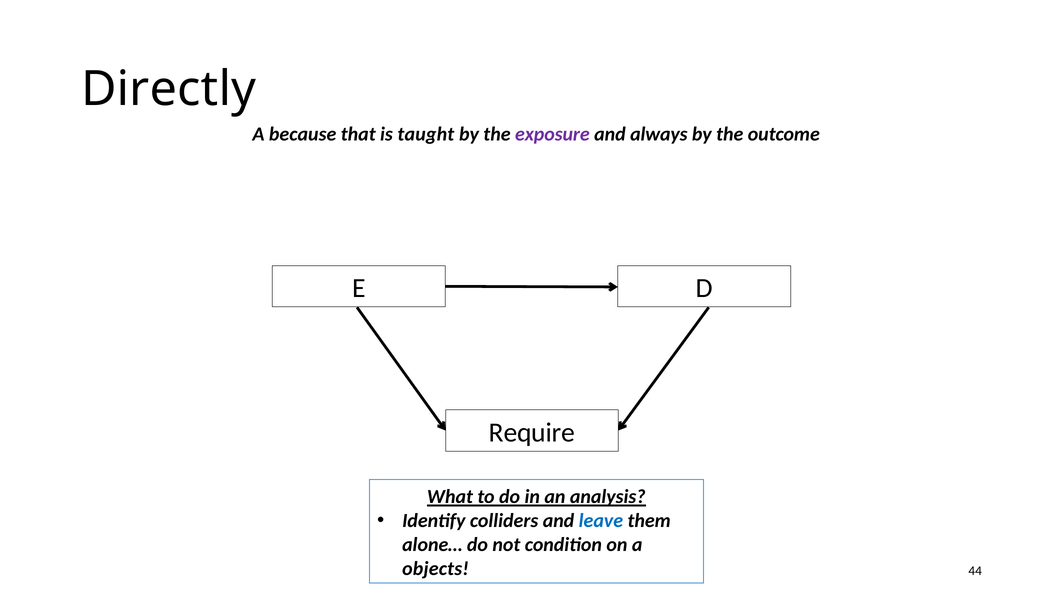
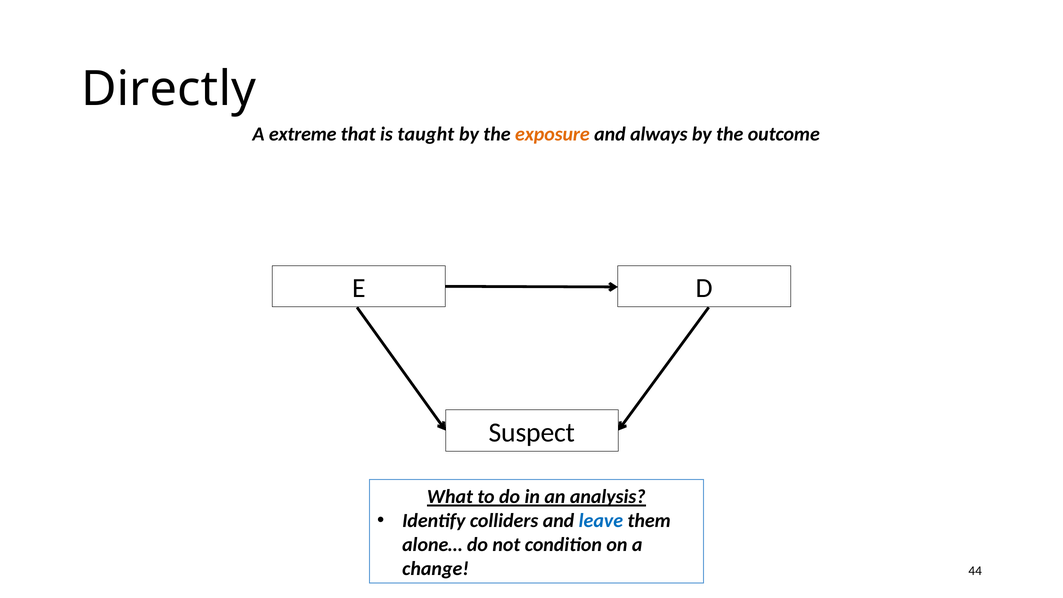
because: because -> extreme
exposure colour: purple -> orange
Require: Require -> Suspect
objects: objects -> change
